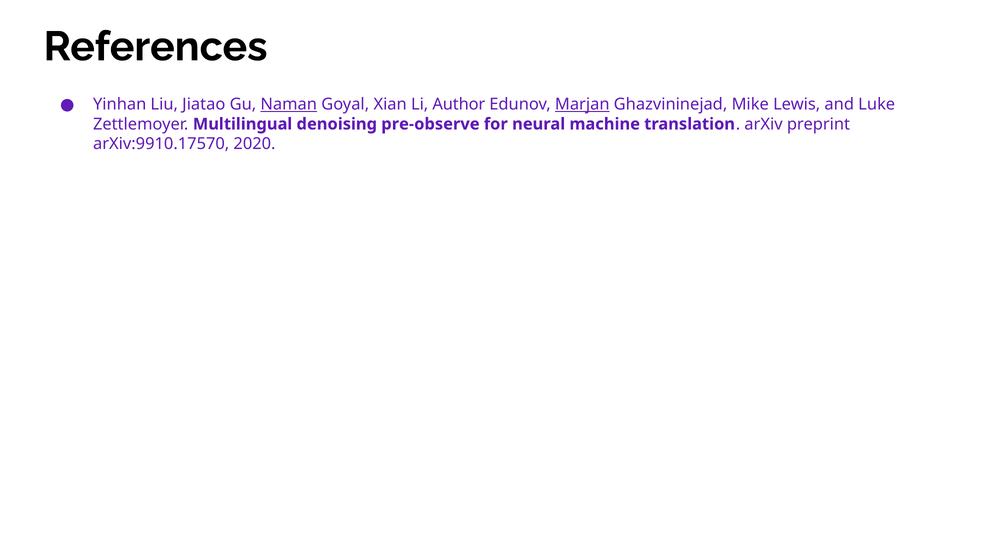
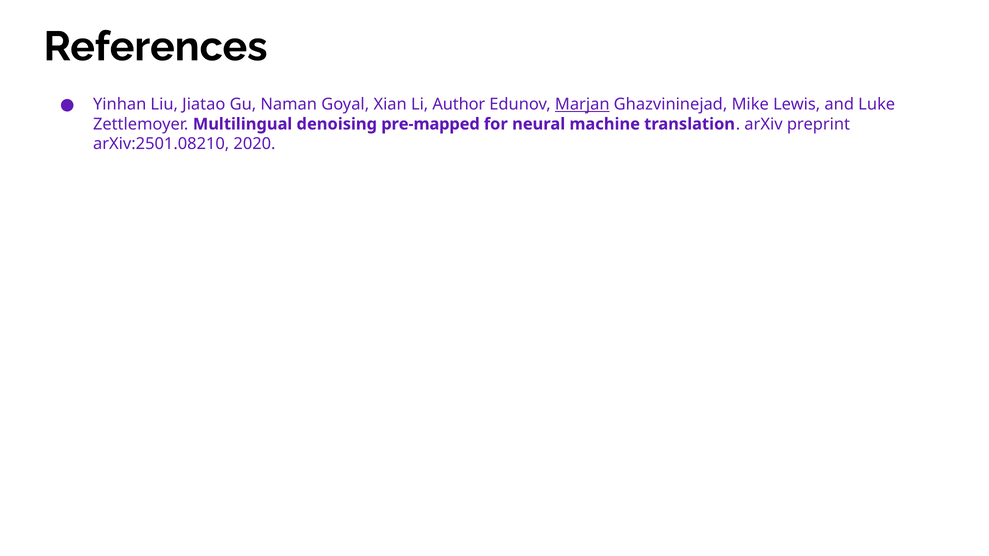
Naman underline: present -> none
pre-observe: pre-observe -> pre-mapped
arXiv:9910.17570: arXiv:9910.17570 -> arXiv:2501.08210
